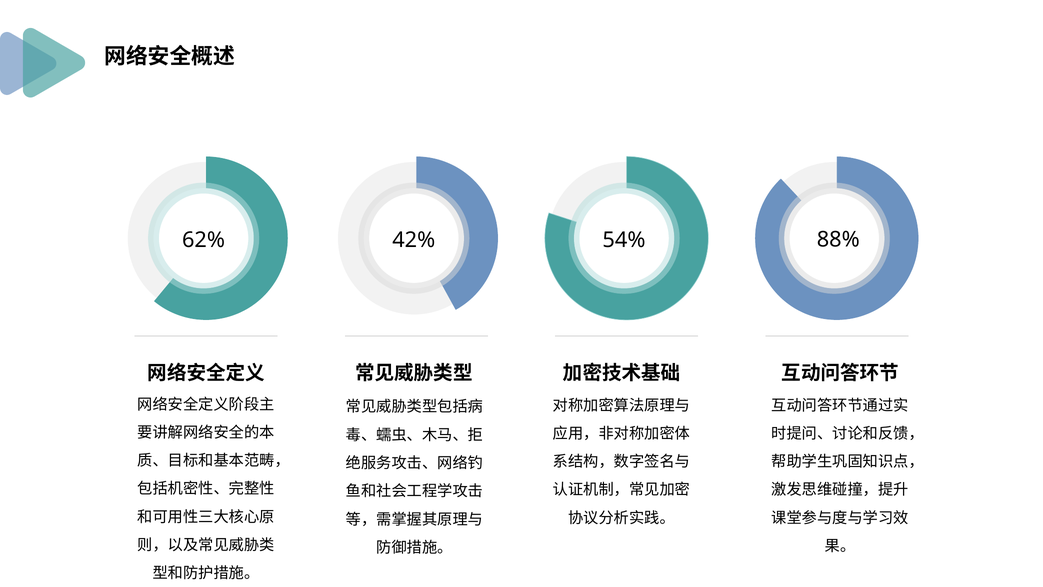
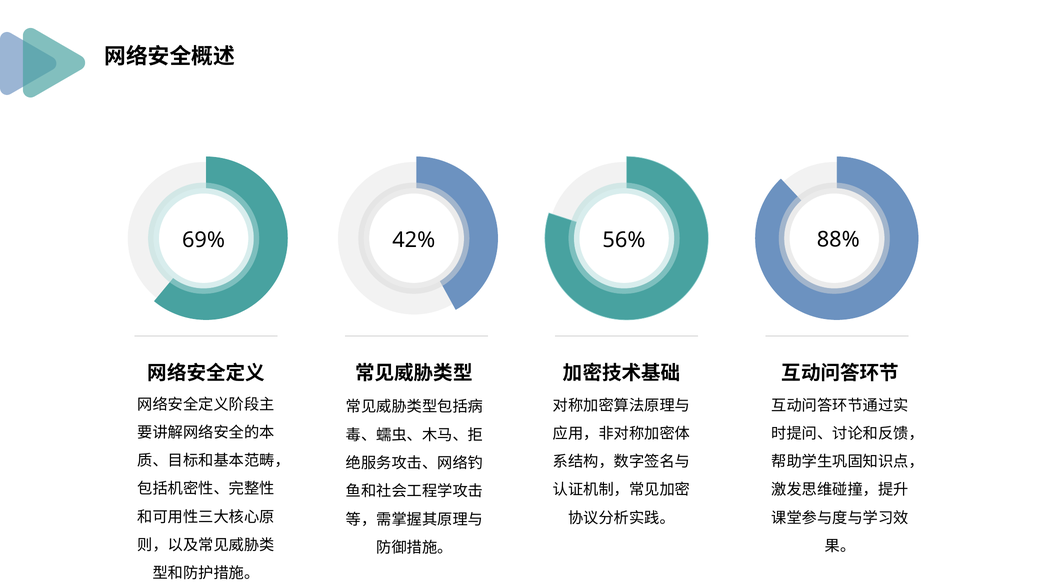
62%: 62% -> 69%
54%: 54% -> 56%
